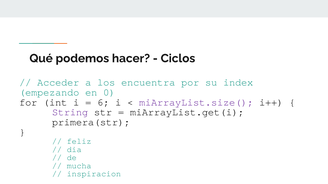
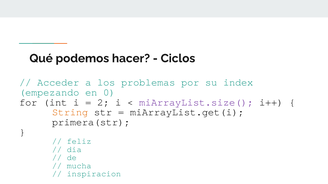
encuentra: encuentra -> problemas
6: 6 -> 2
String colour: purple -> orange
